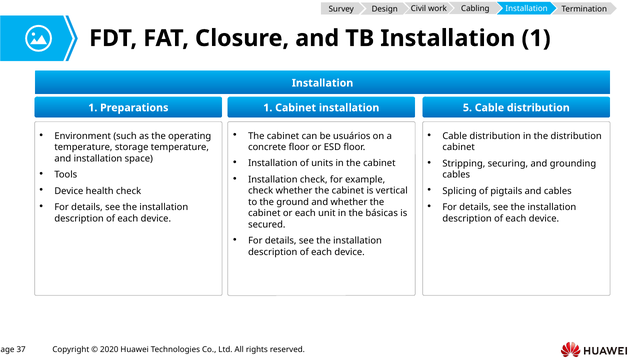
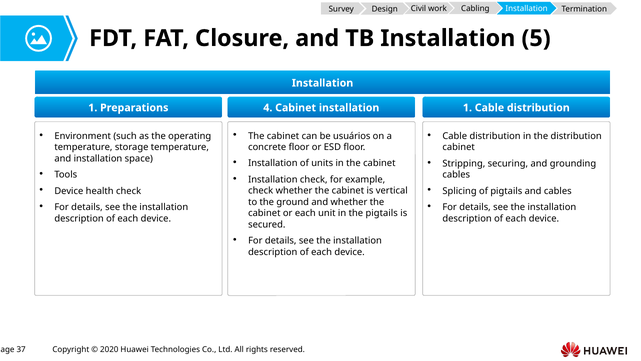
TB Installation 1: 1 -> 5
Preparations 1: 1 -> 4
Cabinet installation 5: 5 -> 1
the básicas: básicas -> pigtails
